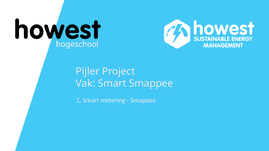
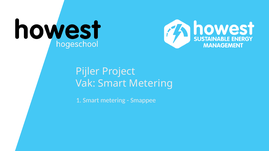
Vak Smart Smappee: Smappee -> Metering
